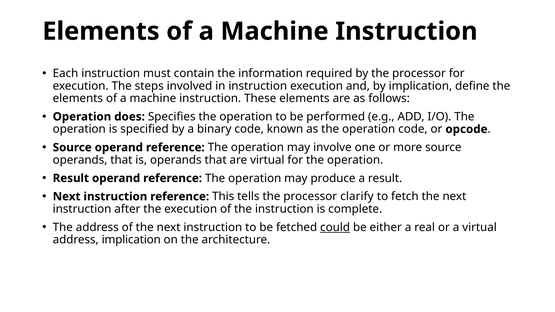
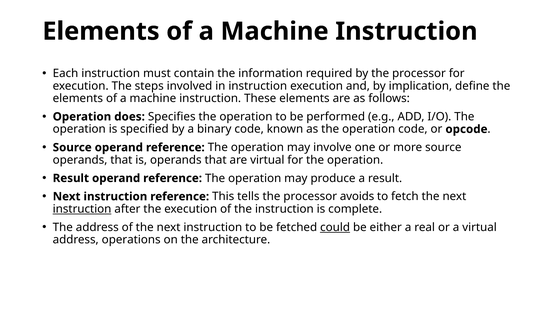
clarify: clarify -> avoids
instruction at (82, 209) underline: none -> present
address implication: implication -> operations
